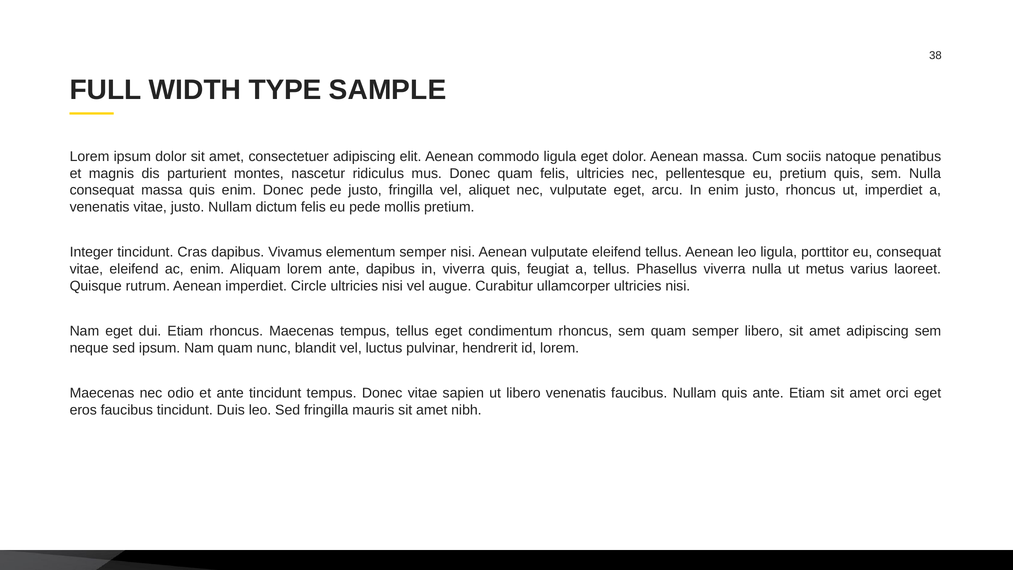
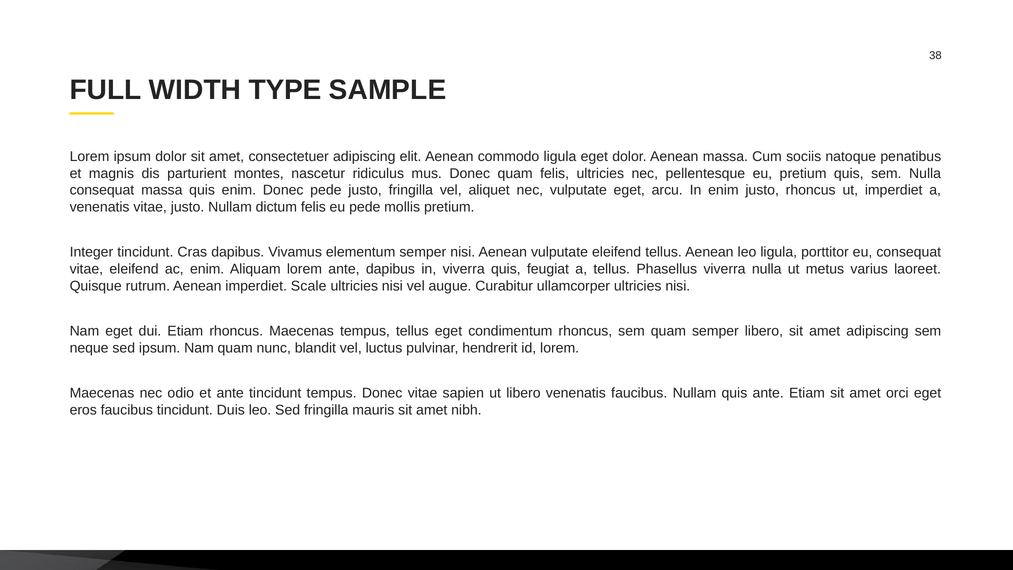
Circle: Circle -> Scale
